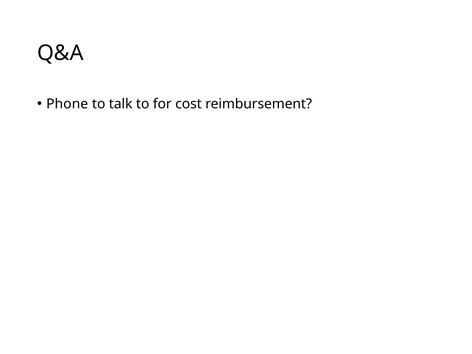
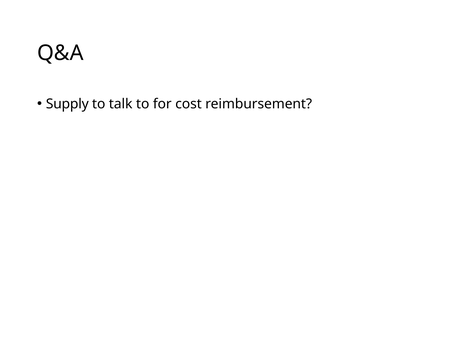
Phone: Phone -> Supply
